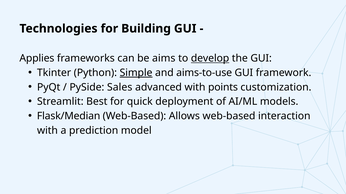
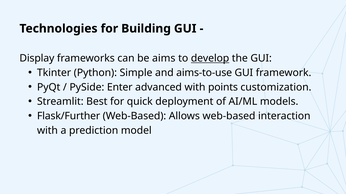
Applies: Applies -> Display
Simple underline: present -> none
Sales: Sales -> Enter
Flask/Median: Flask/Median -> Flask/Further
